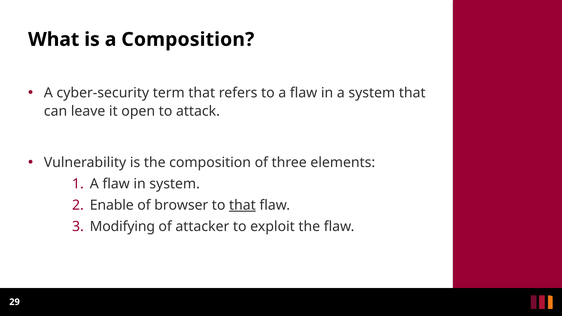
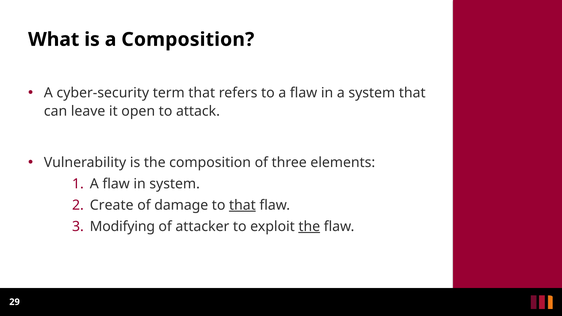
Enable: Enable -> Create
browser: browser -> damage
the at (309, 227) underline: none -> present
